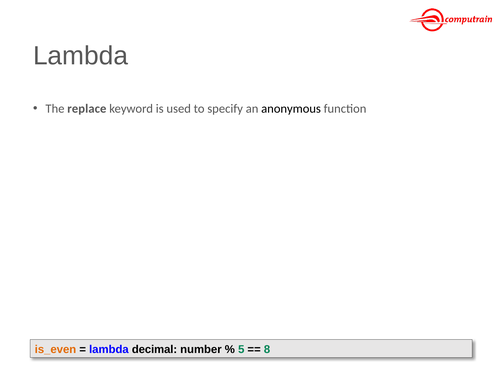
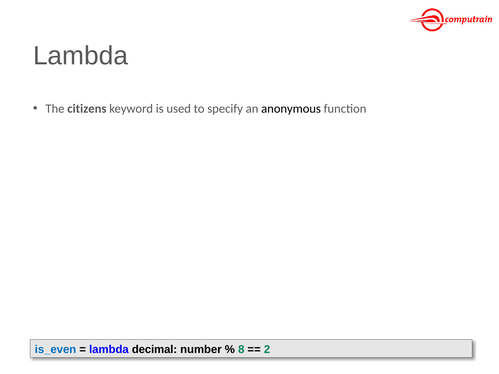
replace: replace -> citizens
is_even colour: orange -> blue
5: 5 -> 8
8: 8 -> 2
